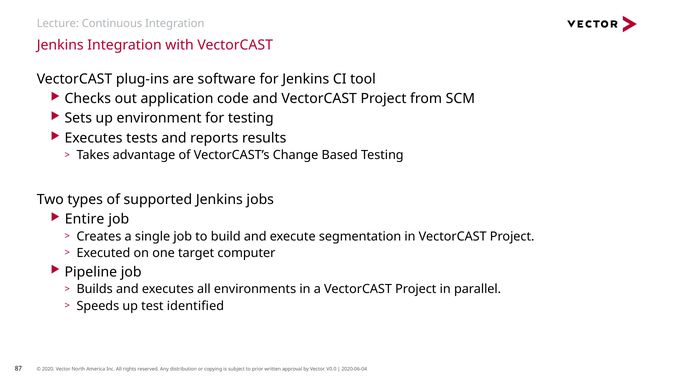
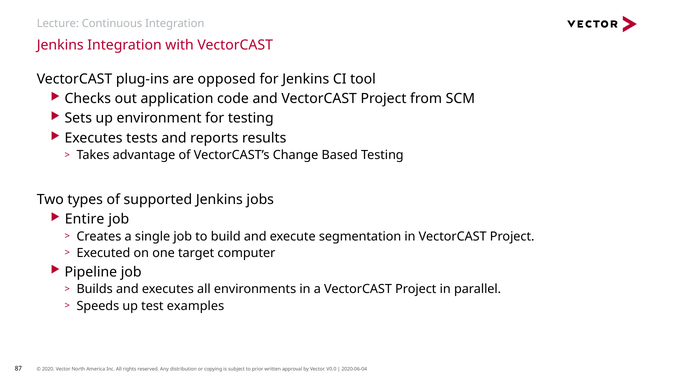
software: software -> opposed
identified: identified -> examples
